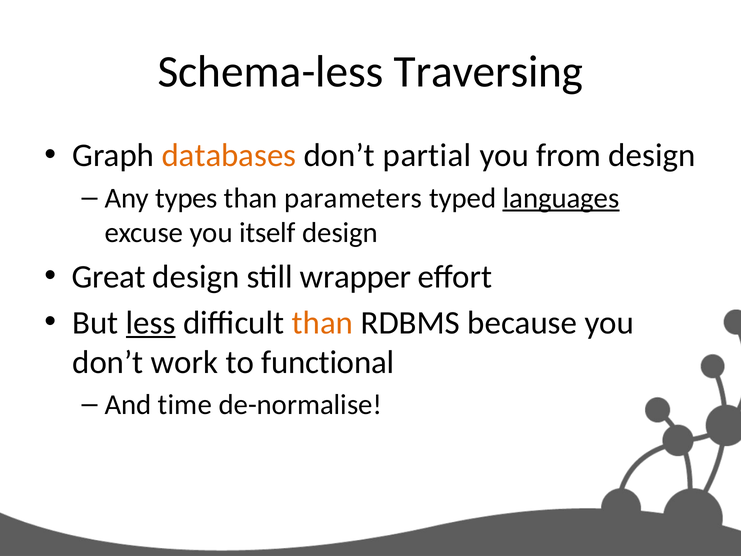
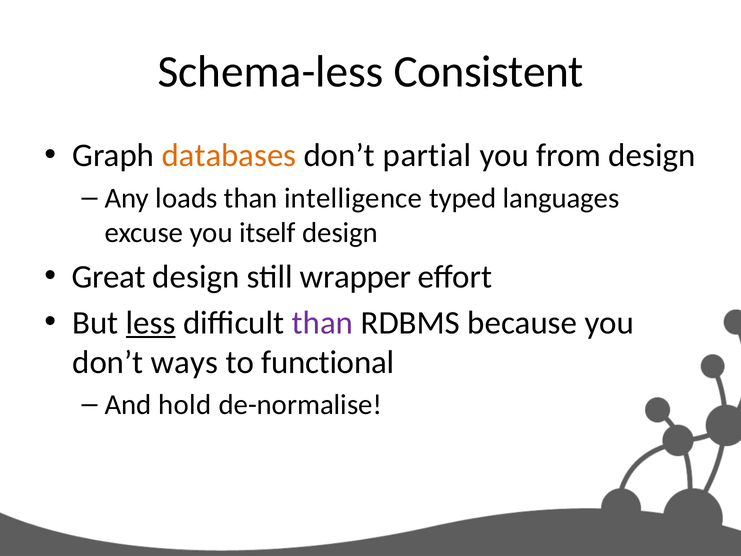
Traversing: Traversing -> Consistent
types: types -> loads
parameters: parameters -> intelligence
languages underline: present -> none
than at (323, 323) colour: orange -> purple
work: work -> ways
time: time -> hold
